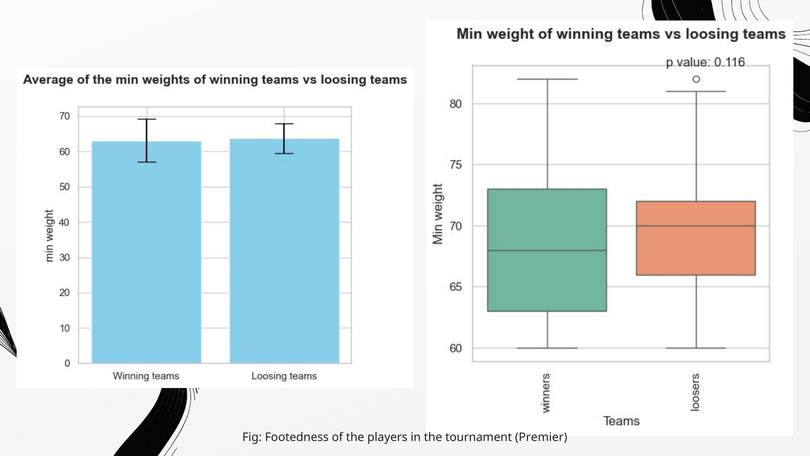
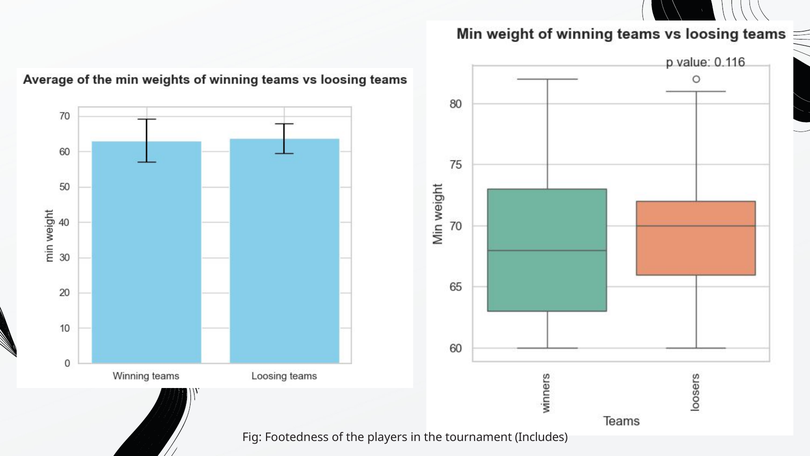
Premier: Premier -> Includes
